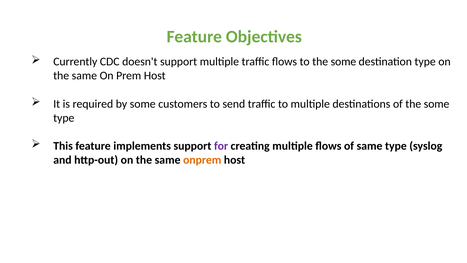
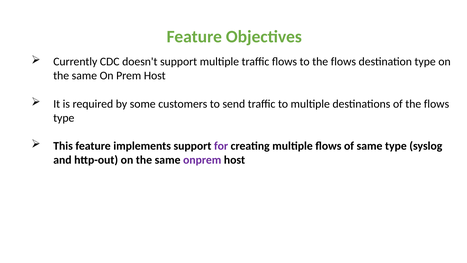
to the some: some -> flows
of the some: some -> flows
onprem colour: orange -> purple
